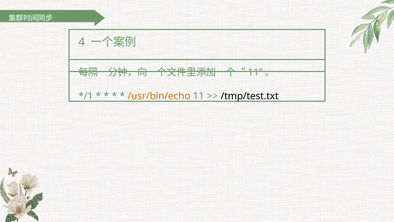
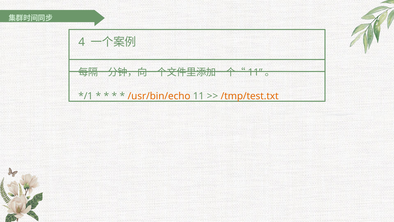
/tmp/test.txt colour: black -> orange
